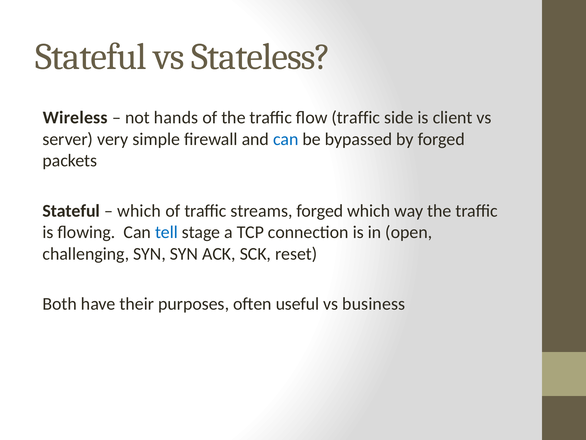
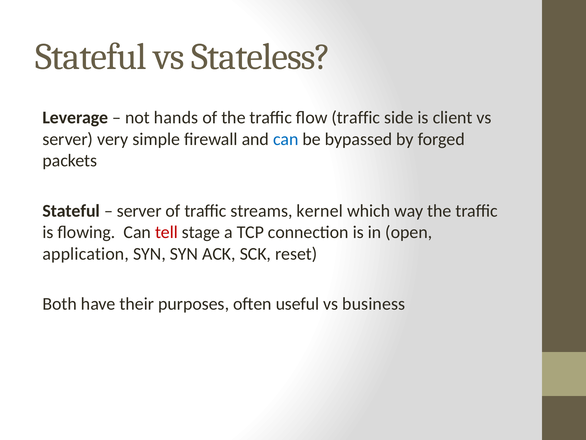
Wireless: Wireless -> Leverage
which at (139, 211): which -> server
streams forged: forged -> kernel
tell colour: blue -> red
challenging: challenging -> application
